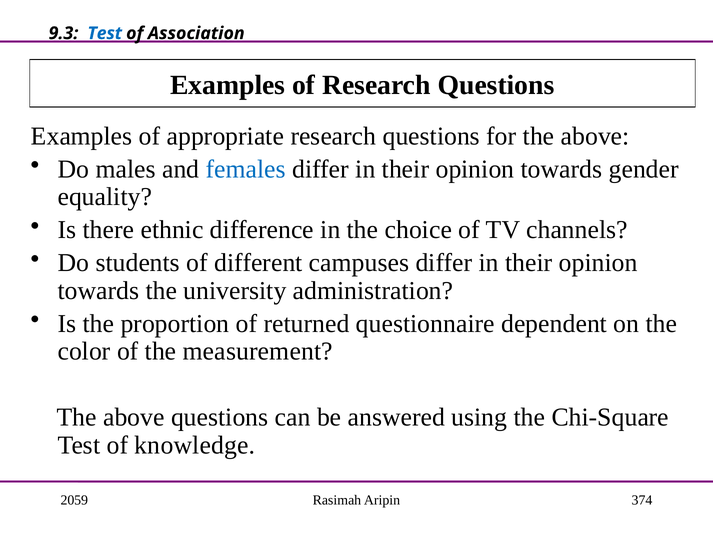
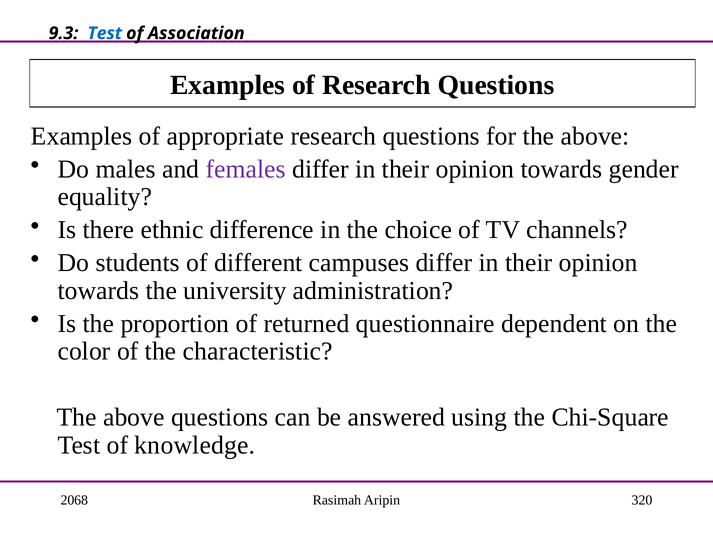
females colour: blue -> purple
measurement: measurement -> characteristic
2059: 2059 -> 2068
374: 374 -> 320
